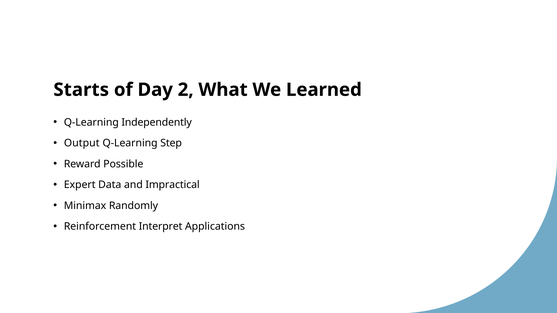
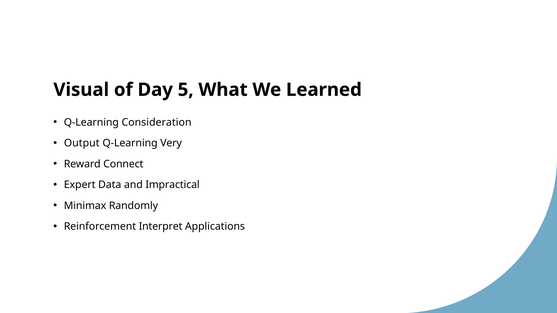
Starts: Starts -> Visual
2: 2 -> 5
Independently: Independently -> Consideration
Step: Step -> Very
Possible: Possible -> Connect
